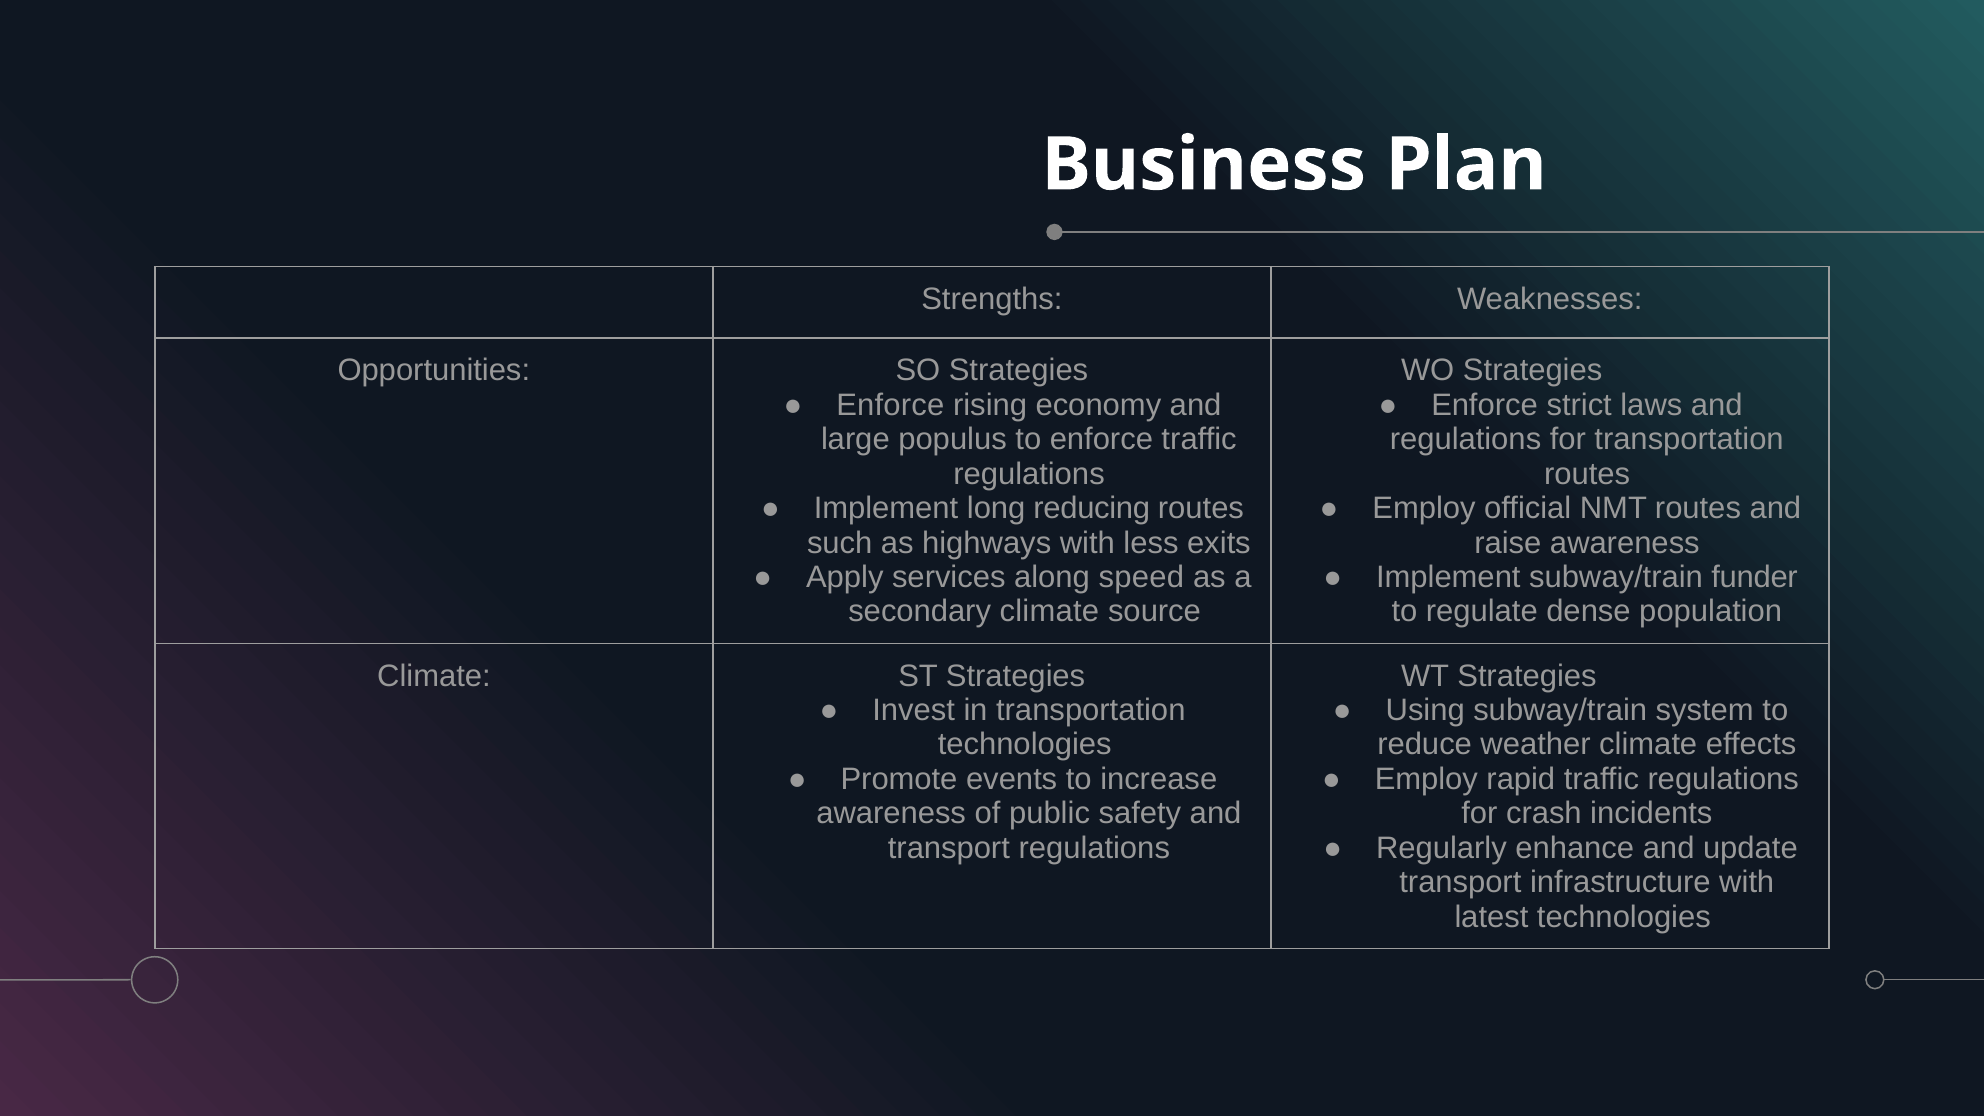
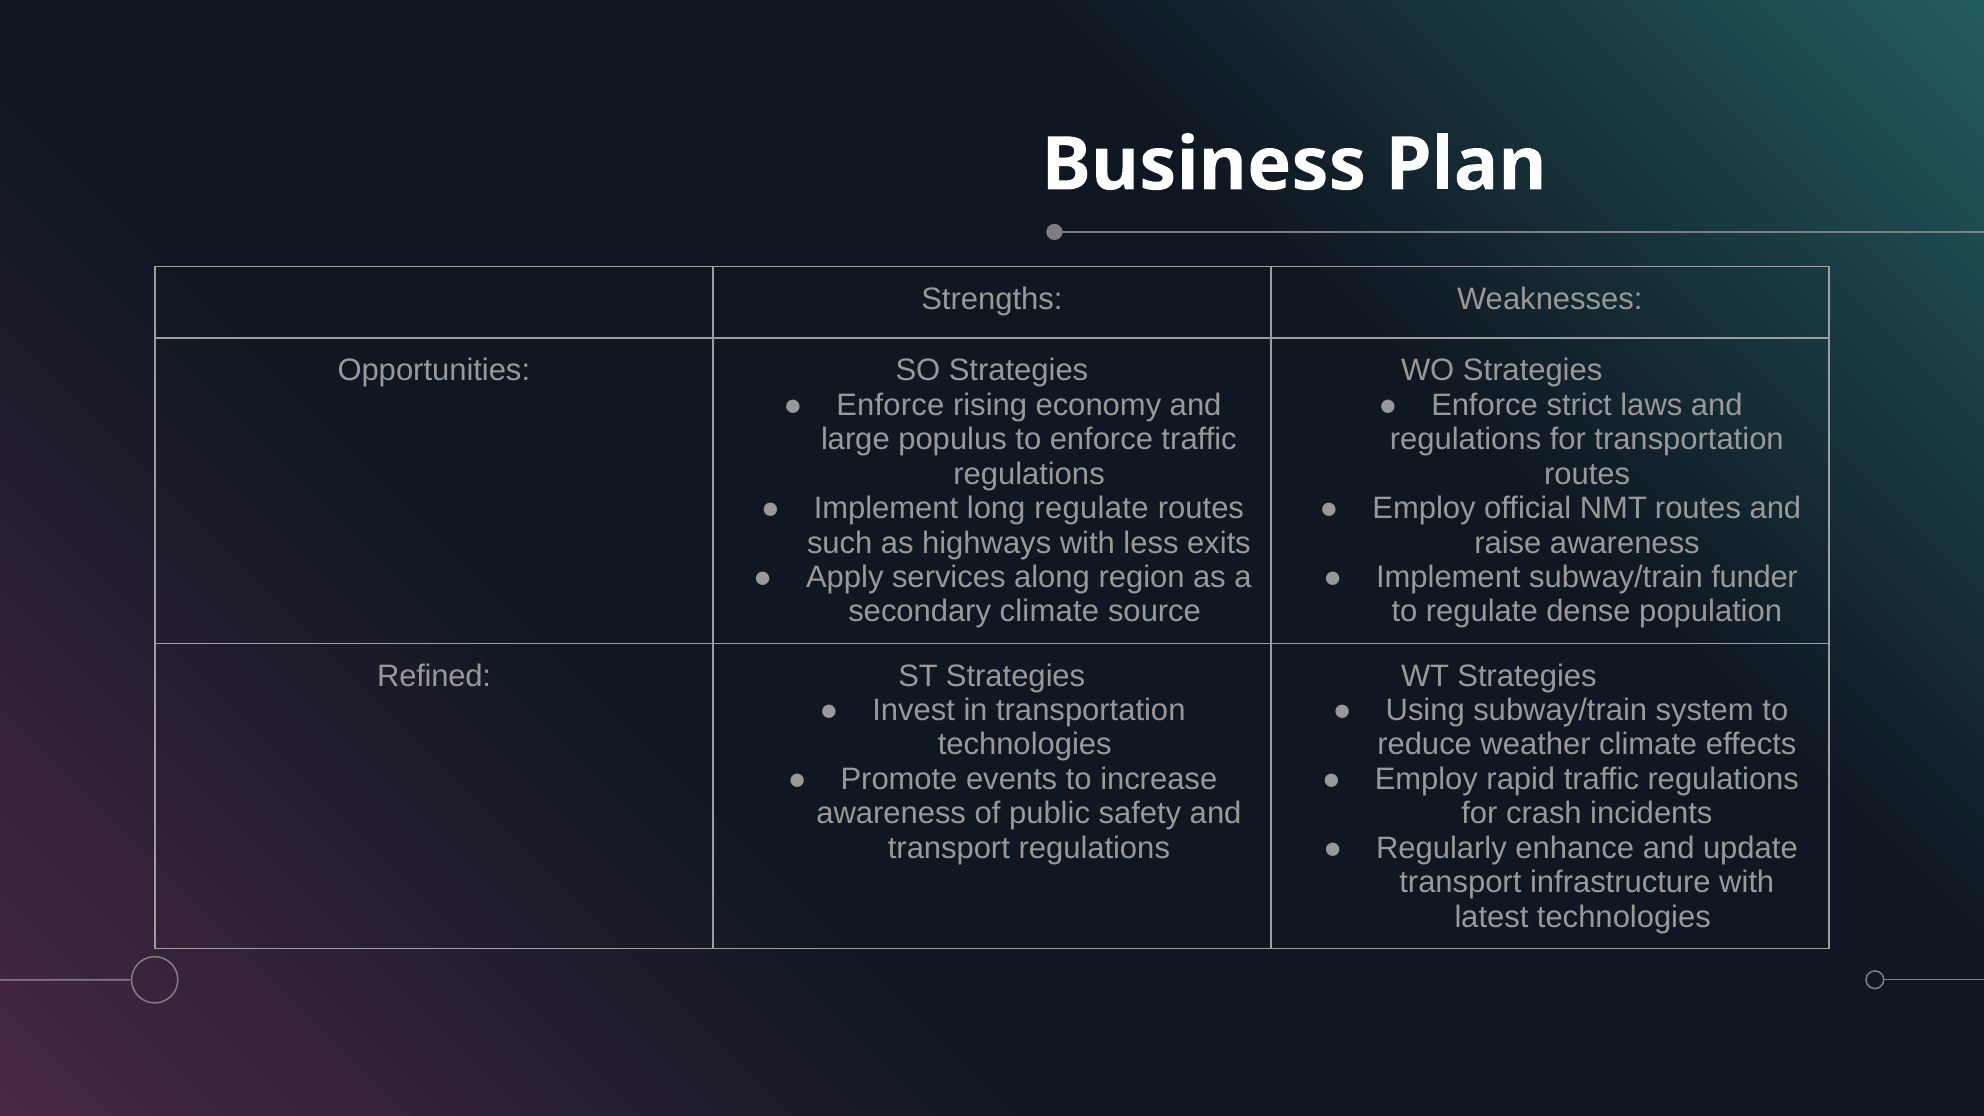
long reducing: reducing -> regulate
speed: speed -> region
Climate at (434, 676): Climate -> Refined
